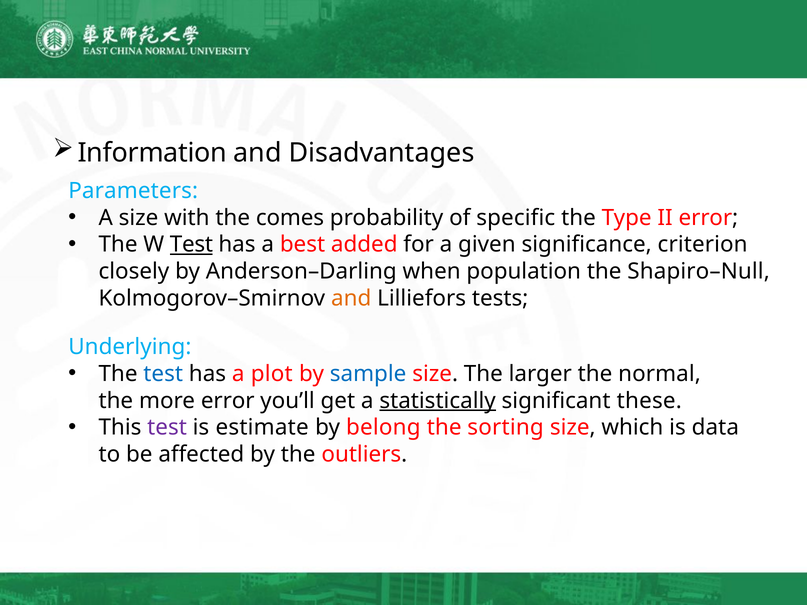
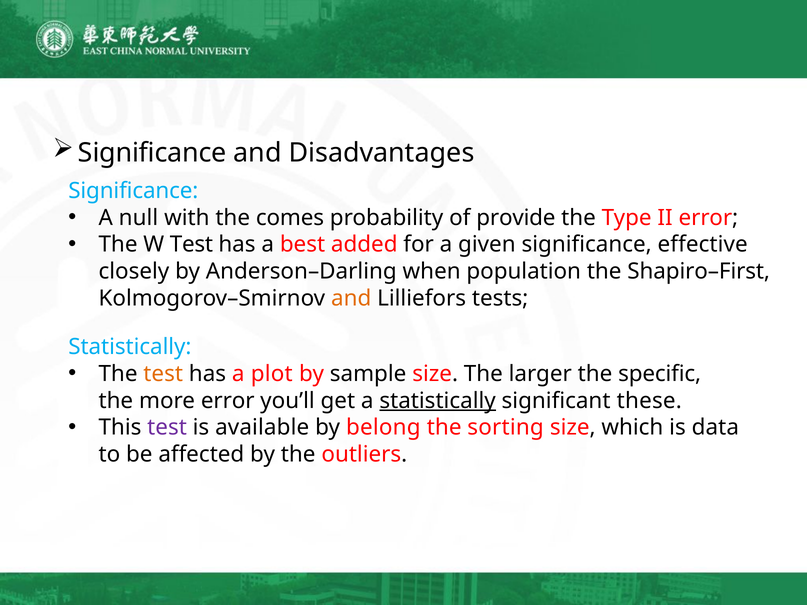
Information at (152, 153): Information -> Significance
Parameters at (133, 191): Parameters -> Significance
A size: size -> null
specific: specific -> provide
Test at (191, 245) underline: present -> none
criterion: criterion -> effective
Shapiro–Null: Shapiro–Null -> Shapiro–First
Underlying at (130, 347): Underlying -> Statistically
test at (163, 374) colour: blue -> orange
sample colour: blue -> black
normal: normal -> specific
estimate: estimate -> available
